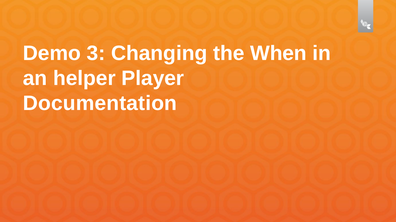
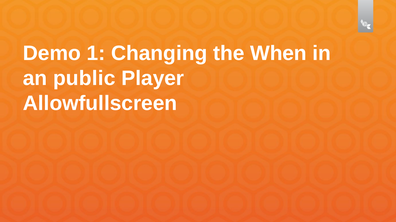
3: 3 -> 1
helper: helper -> public
Documentation: Documentation -> Allowfullscreen
